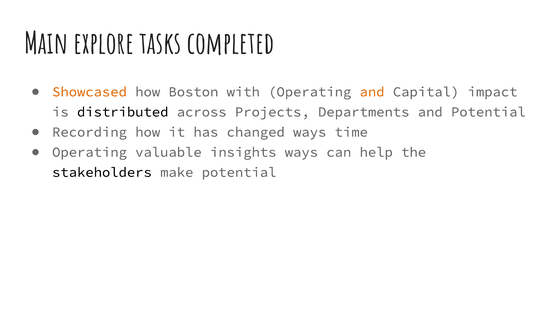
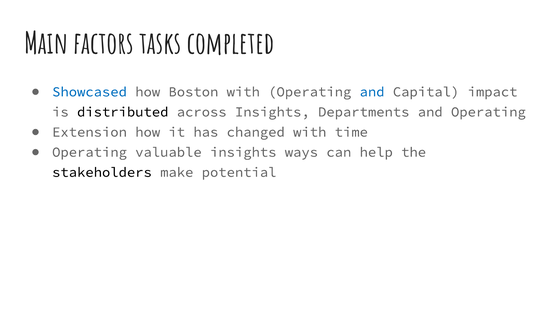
explore: explore -> factors
Showcased colour: orange -> blue
and at (372, 92) colour: orange -> blue
across Projects: Projects -> Insights
and Potential: Potential -> Operating
Recording: Recording -> Extension
changed ways: ways -> with
